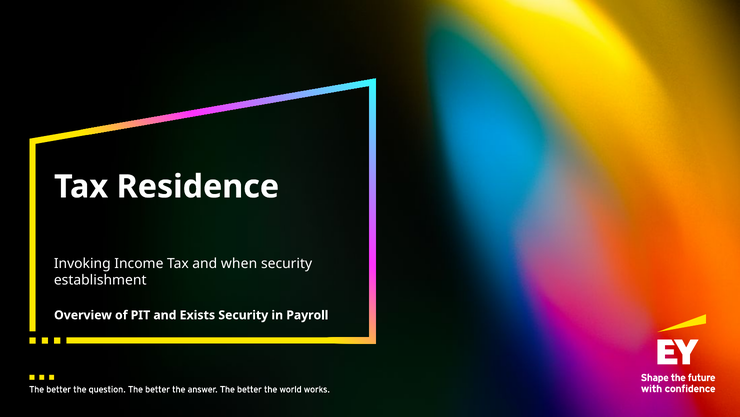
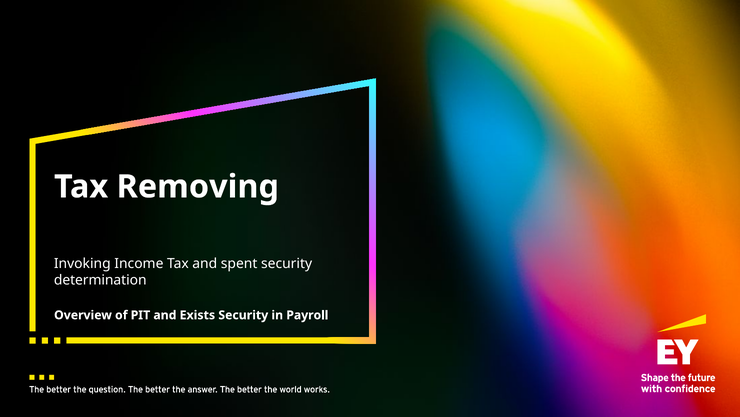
Residence: Residence -> Removing
when: when -> spent
establishment: establishment -> determination
